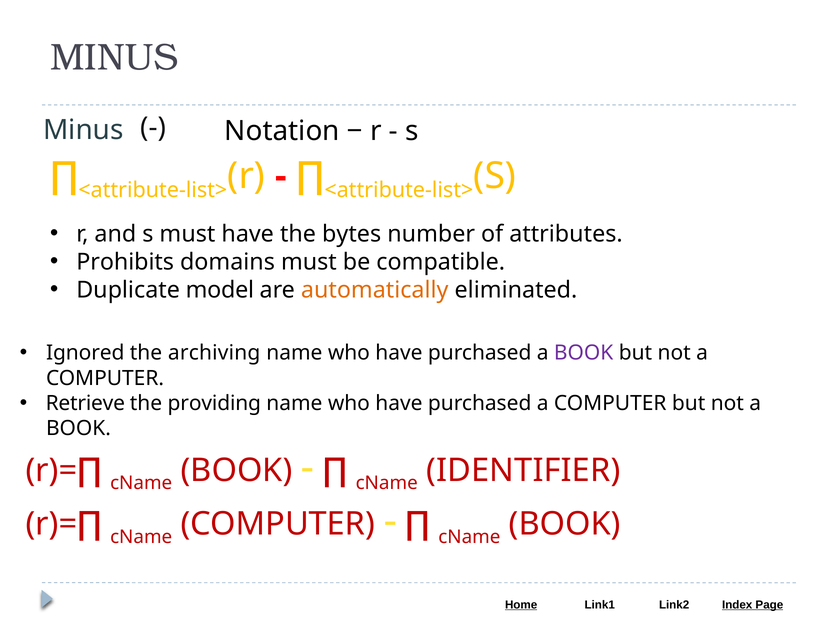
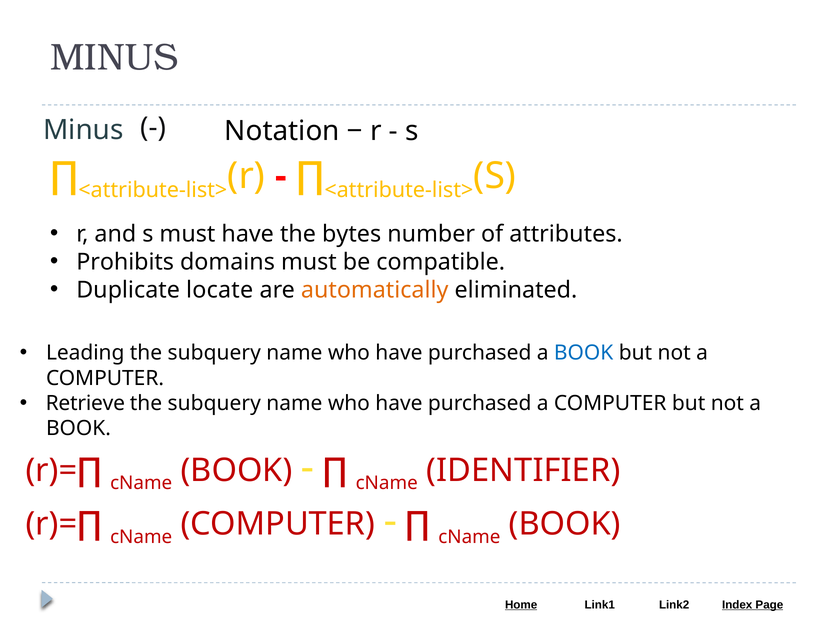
model: model -> locate
Ignored: Ignored -> Leading
archiving at (214, 353): archiving -> subquery
BOOK at (584, 353) colour: purple -> blue
providing at (214, 403): providing -> subquery
